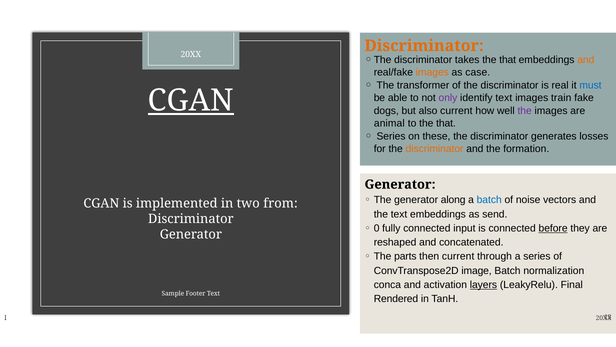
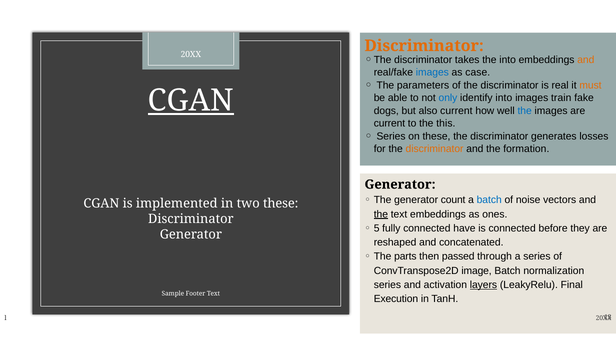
takes the that: that -> into
images at (432, 72) colour: orange -> blue
transformer: transformer -> parameters
must colour: blue -> orange
only colour: purple -> blue
identify text: text -> into
the at (525, 111) colour: purple -> blue
animal at (389, 123): animal -> current
to the that: that -> this
along: along -> count
two from: from -> these
the at (381, 214) underline: none -> present
send: send -> ones
0: 0 -> 5
input: input -> have
before underline: present -> none
then current: current -> passed
conca at (387, 284): conca -> series
Rendered: Rendered -> Execution
